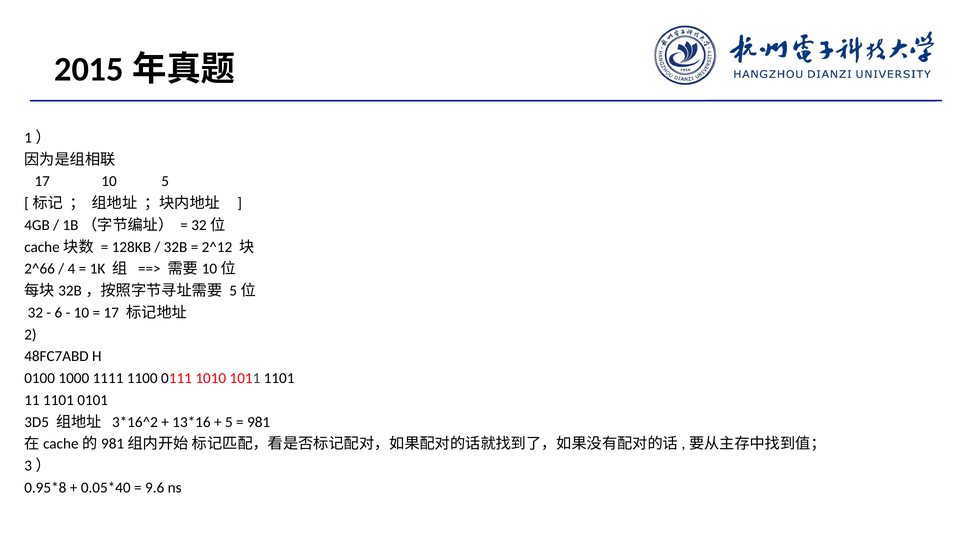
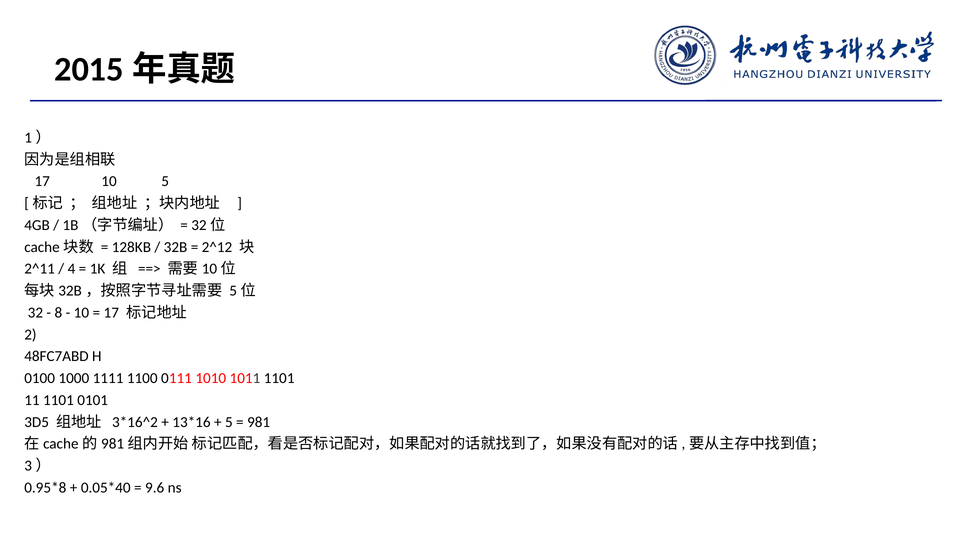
2^66: 2^66 -> 2^11
6: 6 -> 8
